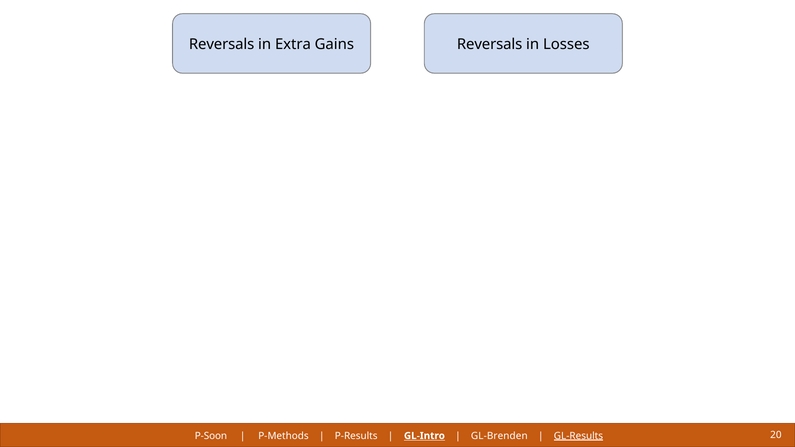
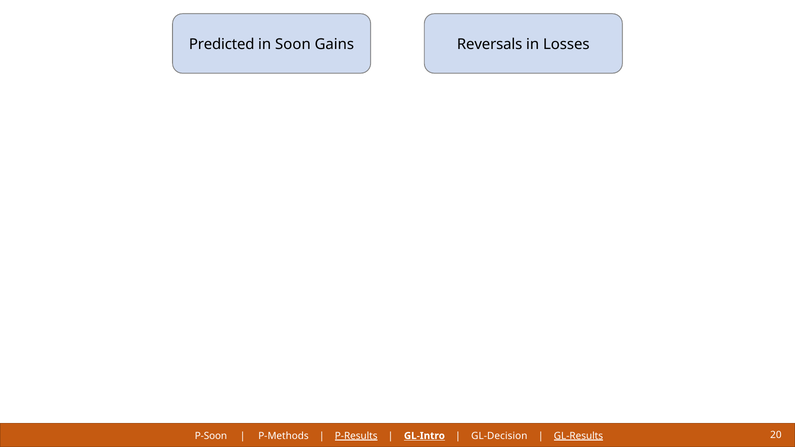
Reversals at (222, 44): Reversals -> Predicted
Extra: Extra -> Soon
P-Results underline: none -> present
GL-Brenden: GL-Brenden -> GL-Decision
